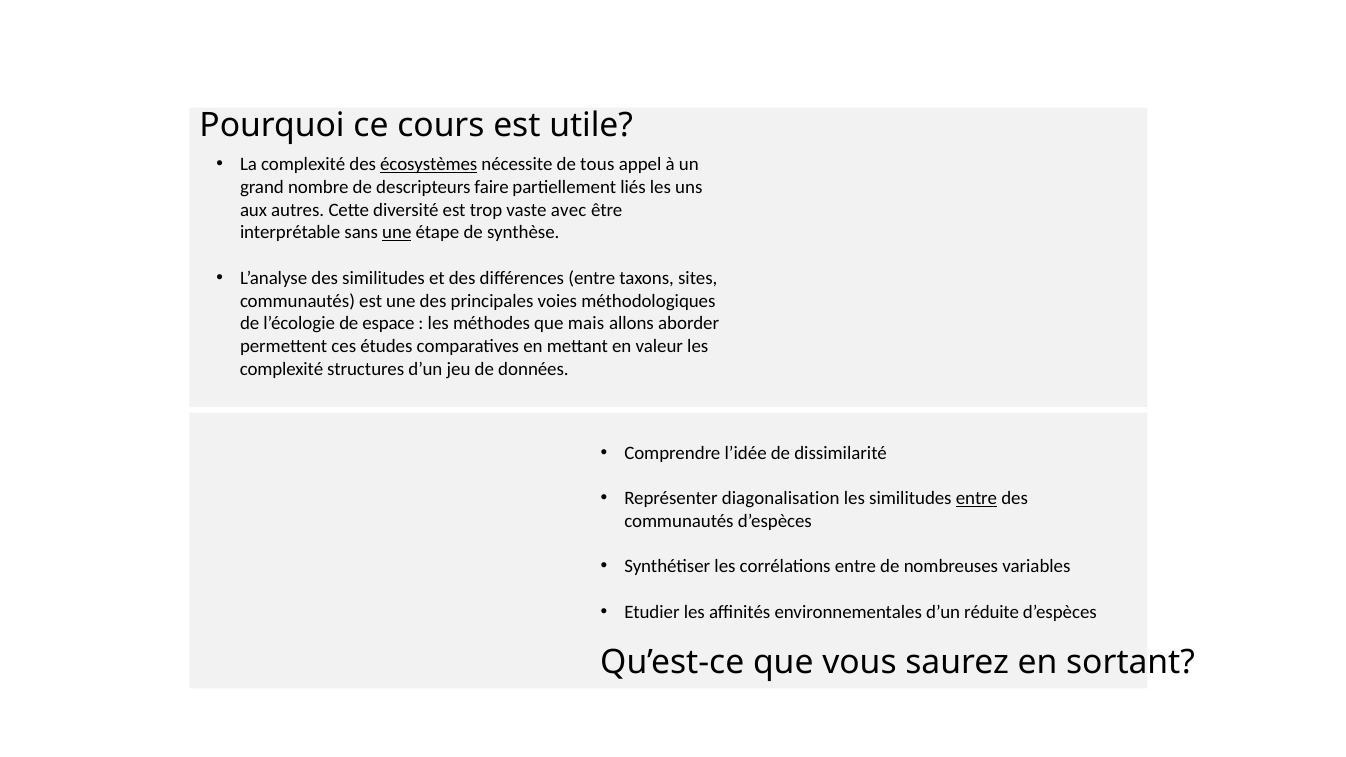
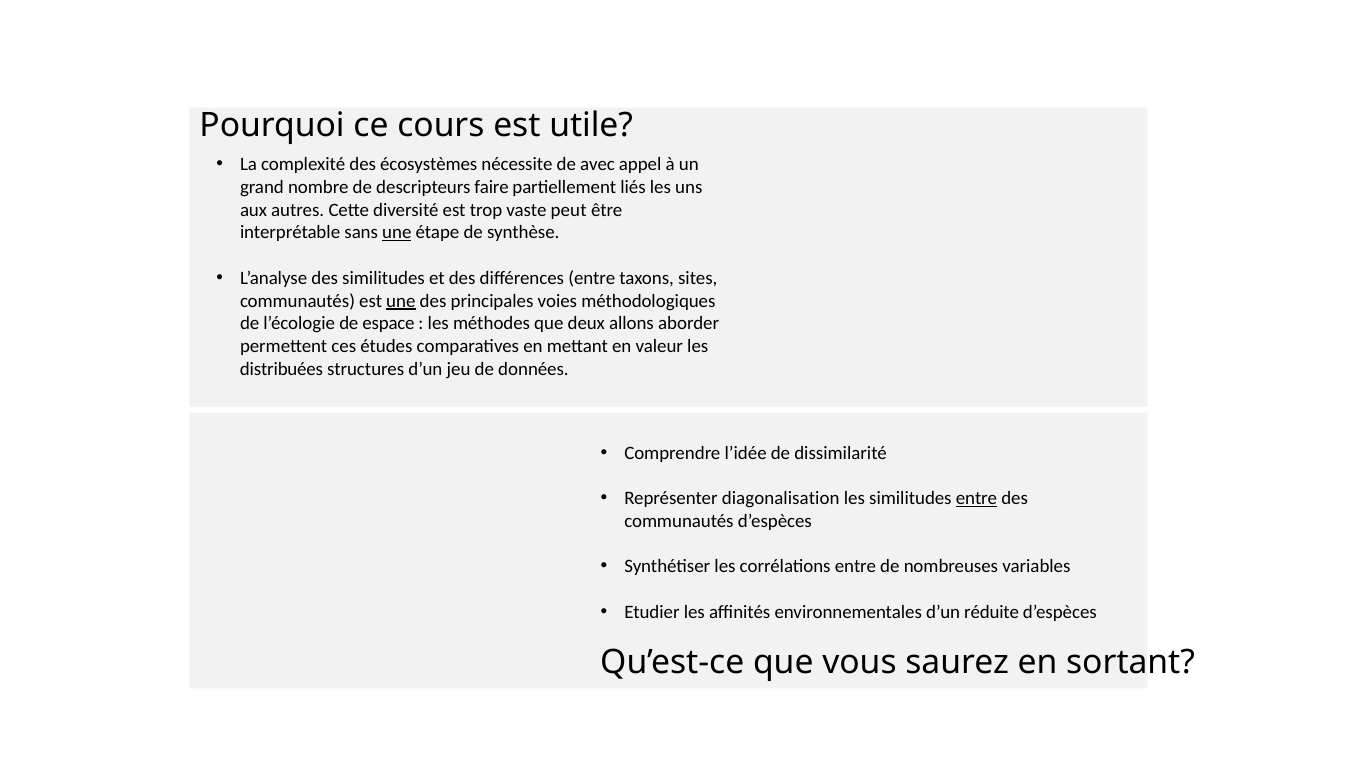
écosystèmes underline: present -> none
tous: tous -> avec
avec: avec -> peut
une at (401, 301) underline: none -> present
mais: mais -> deux
complexité at (282, 369): complexité -> distribuées
